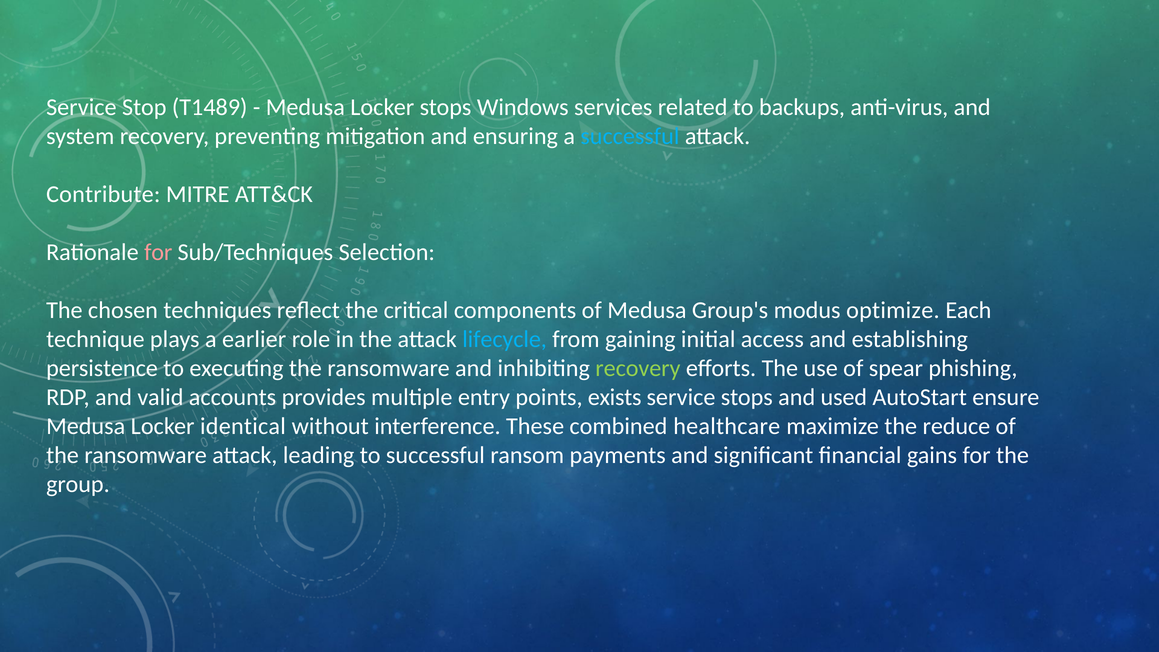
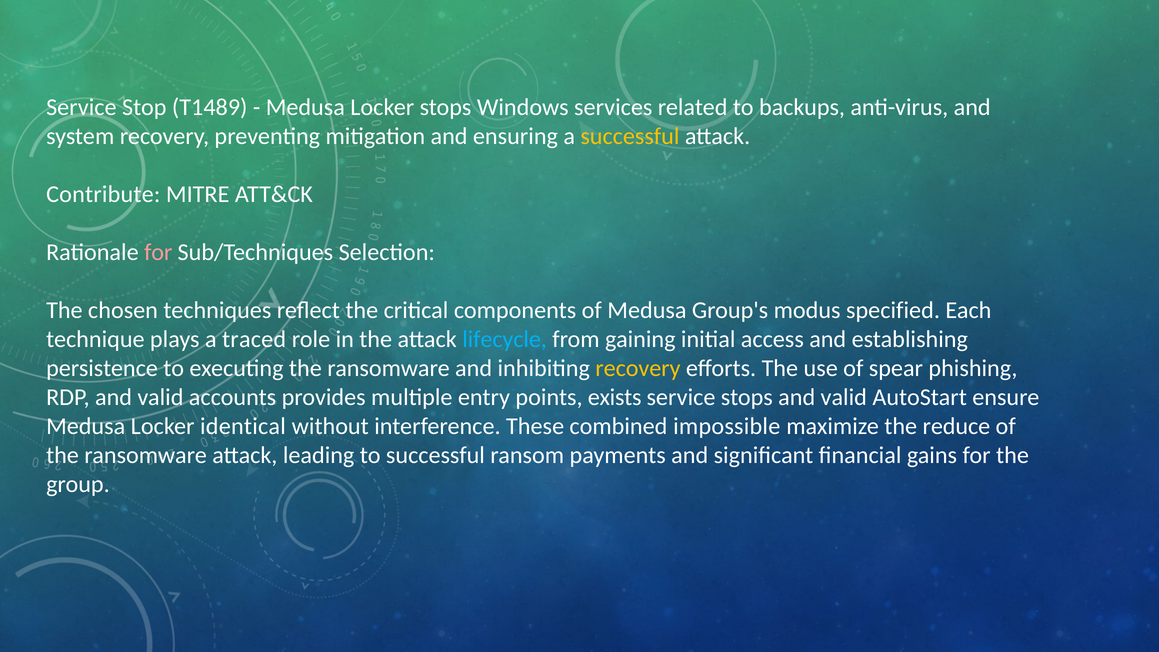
successful at (630, 136) colour: light blue -> yellow
optimize: optimize -> specified
earlier: earlier -> traced
recovery at (638, 368) colour: light green -> yellow
stops and used: used -> valid
healthcare: healthcare -> impossible
